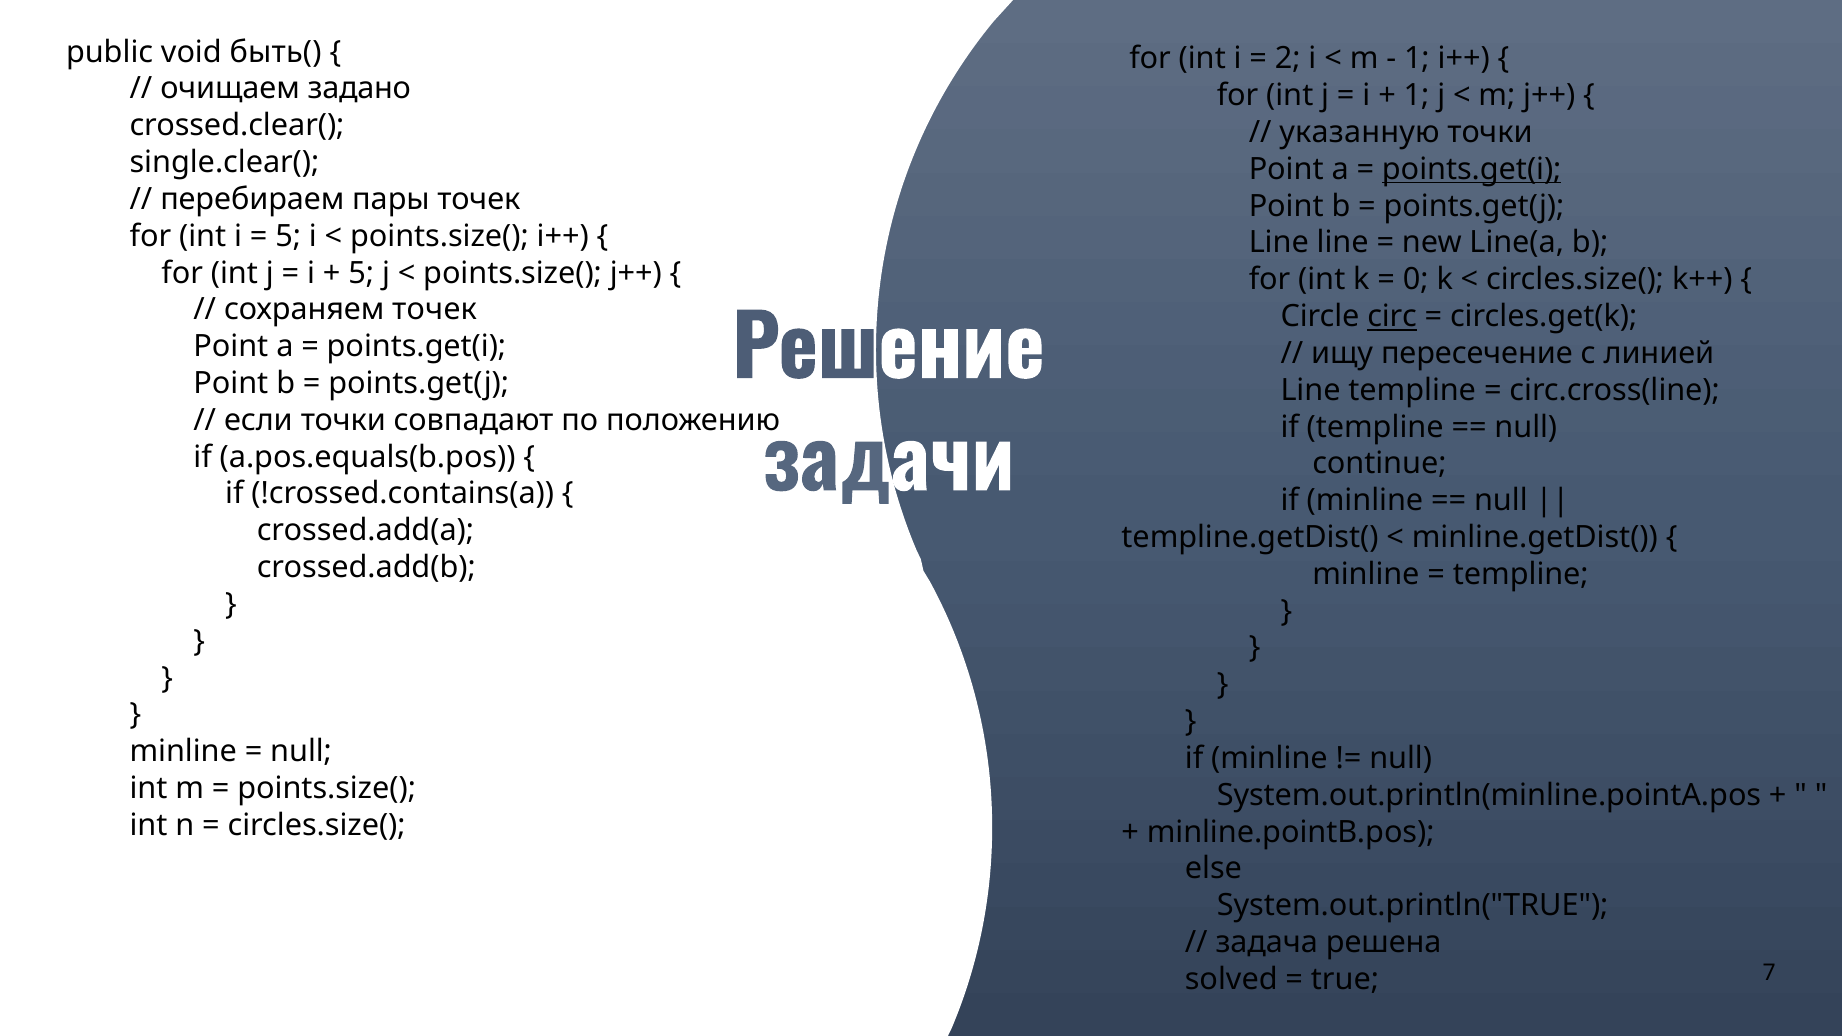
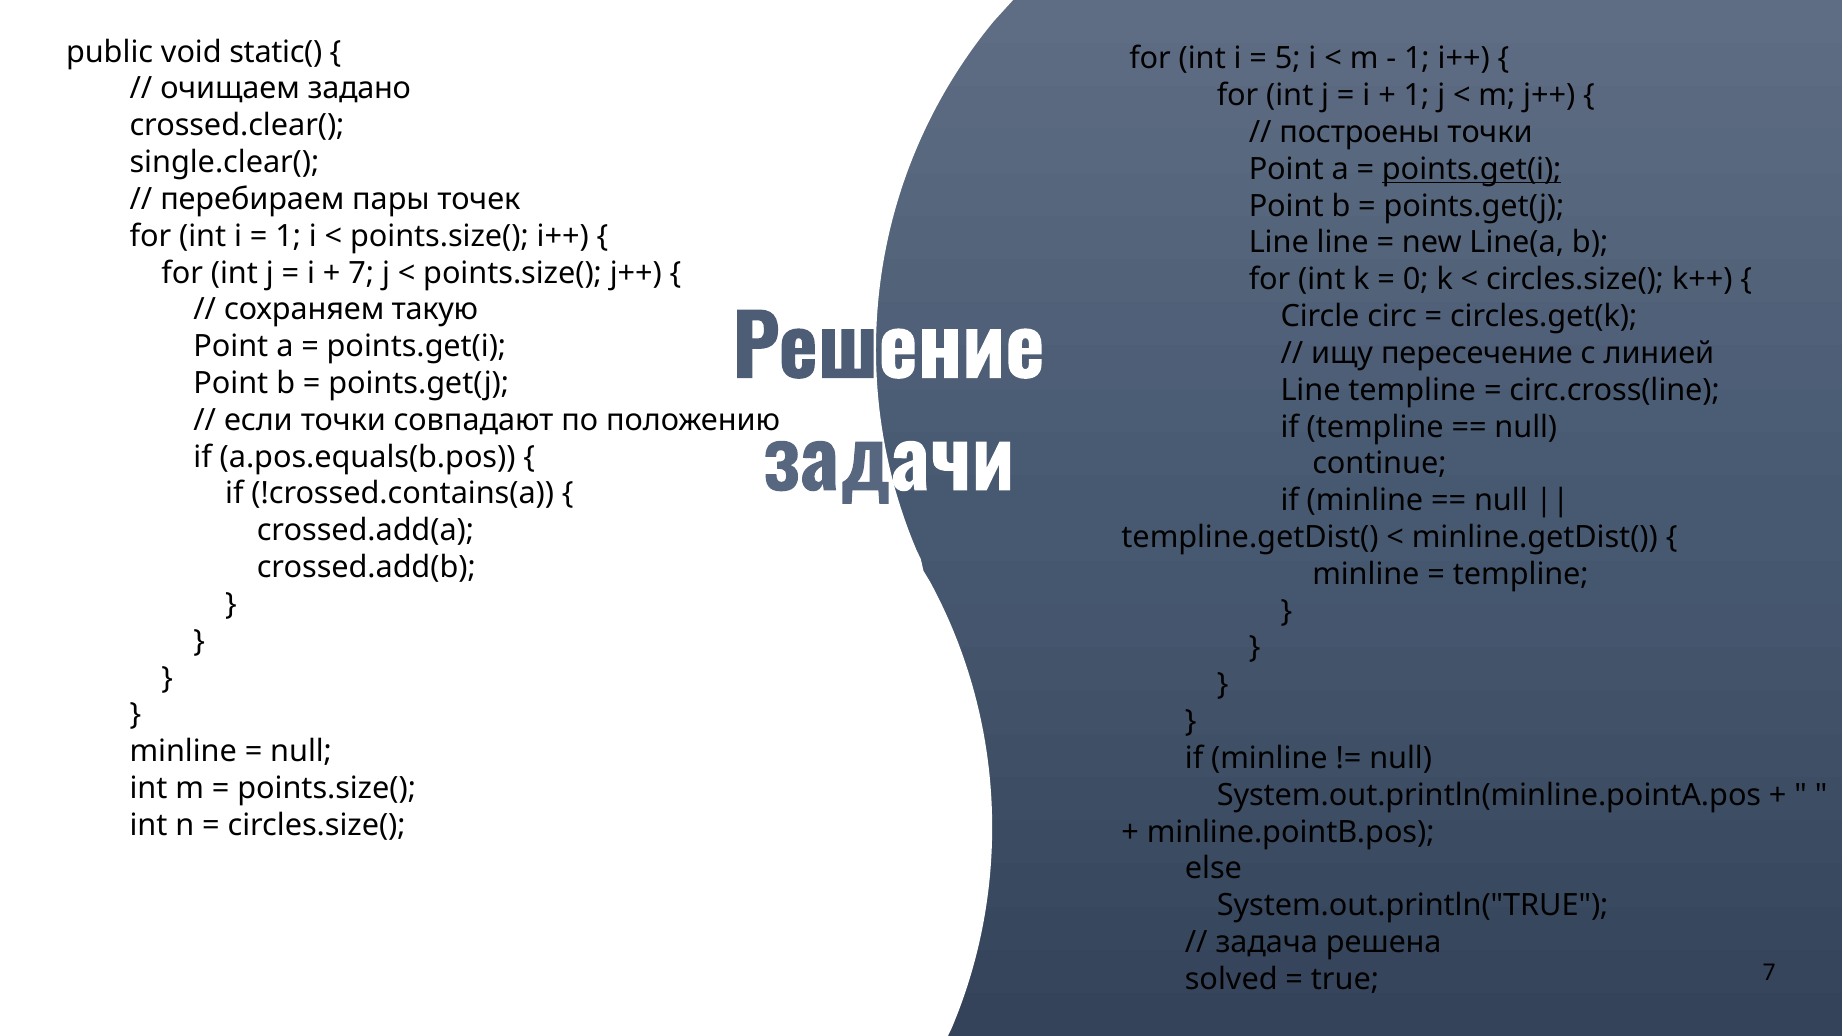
быть(: быть( -> static(
2: 2 -> 5
указанную: указанную -> построены
5 at (288, 236): 5 -> 1
5 at (361, 273): 5 -> 7
сохраняем точек: точек -> такую
circ underline: present -> none
